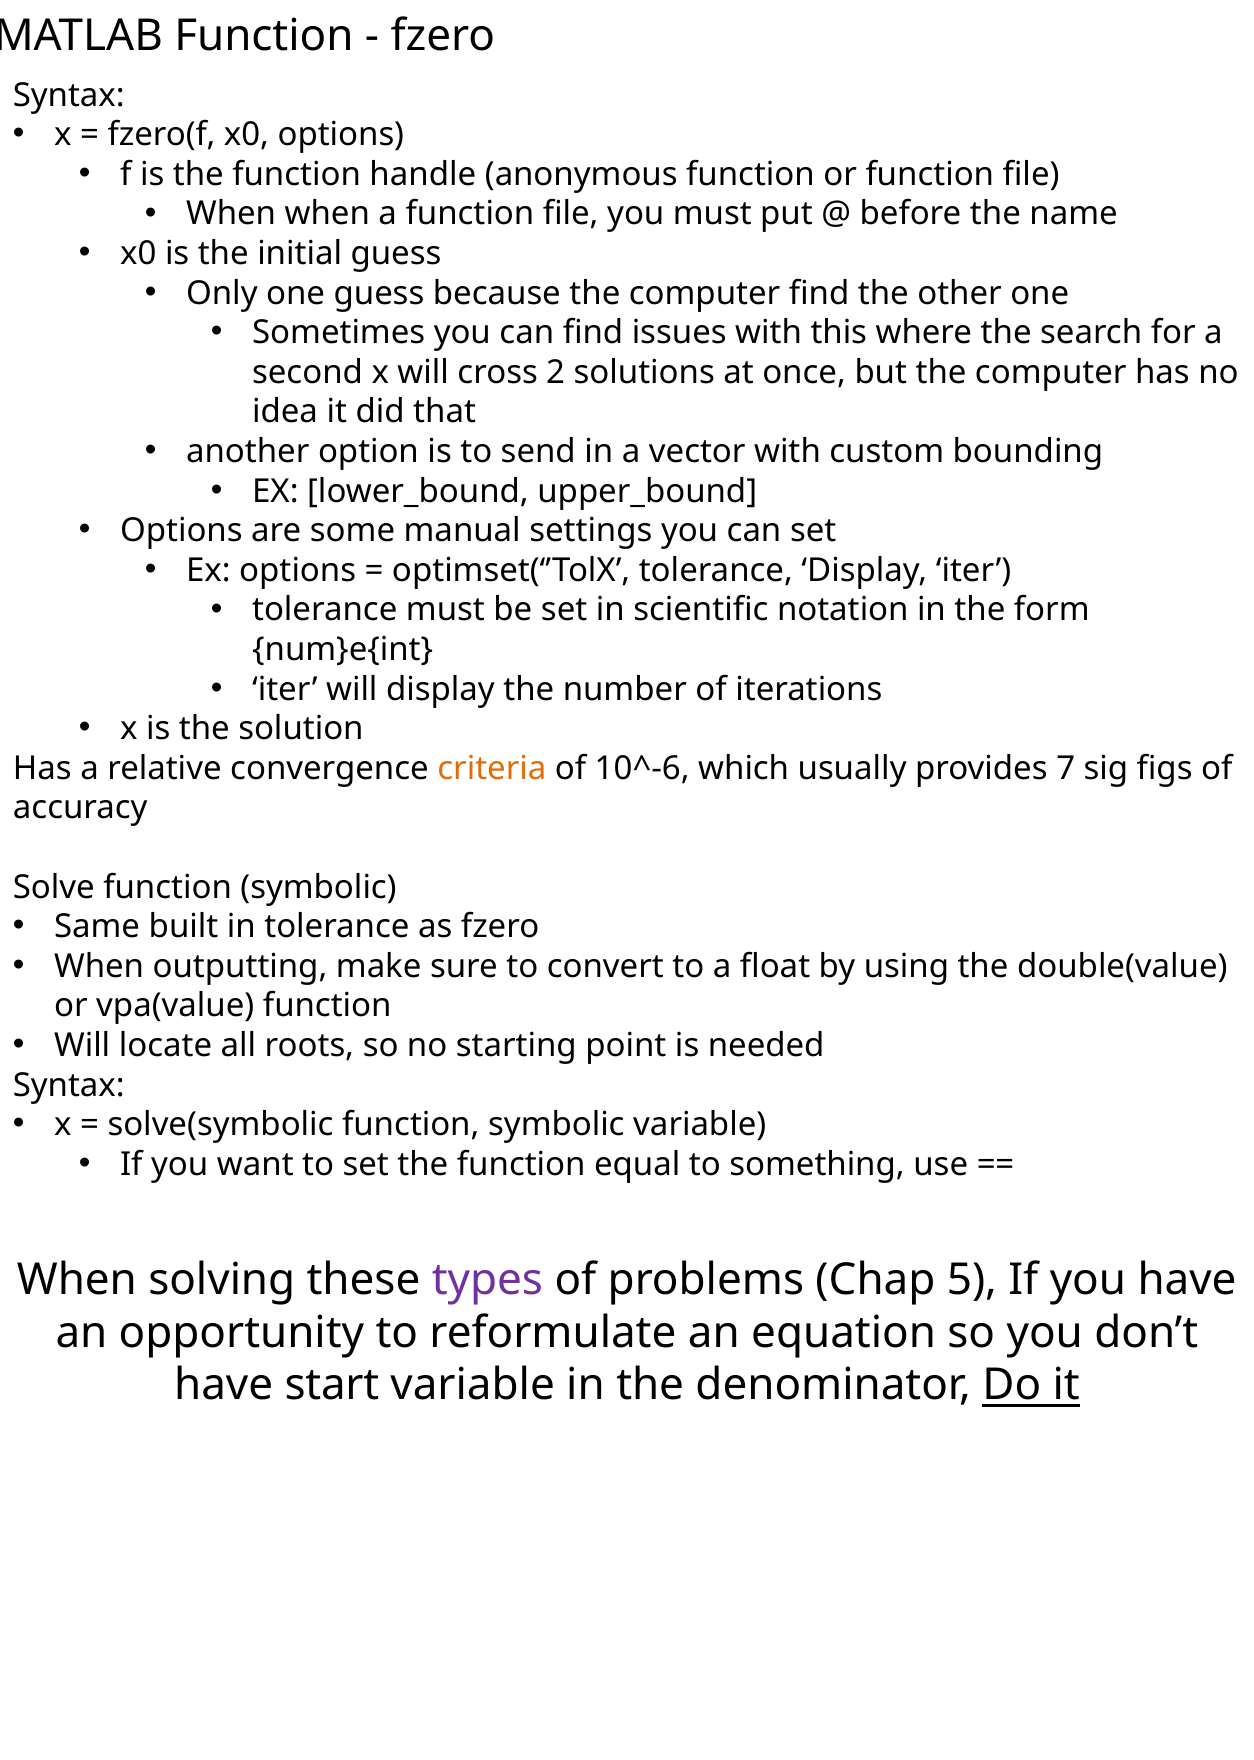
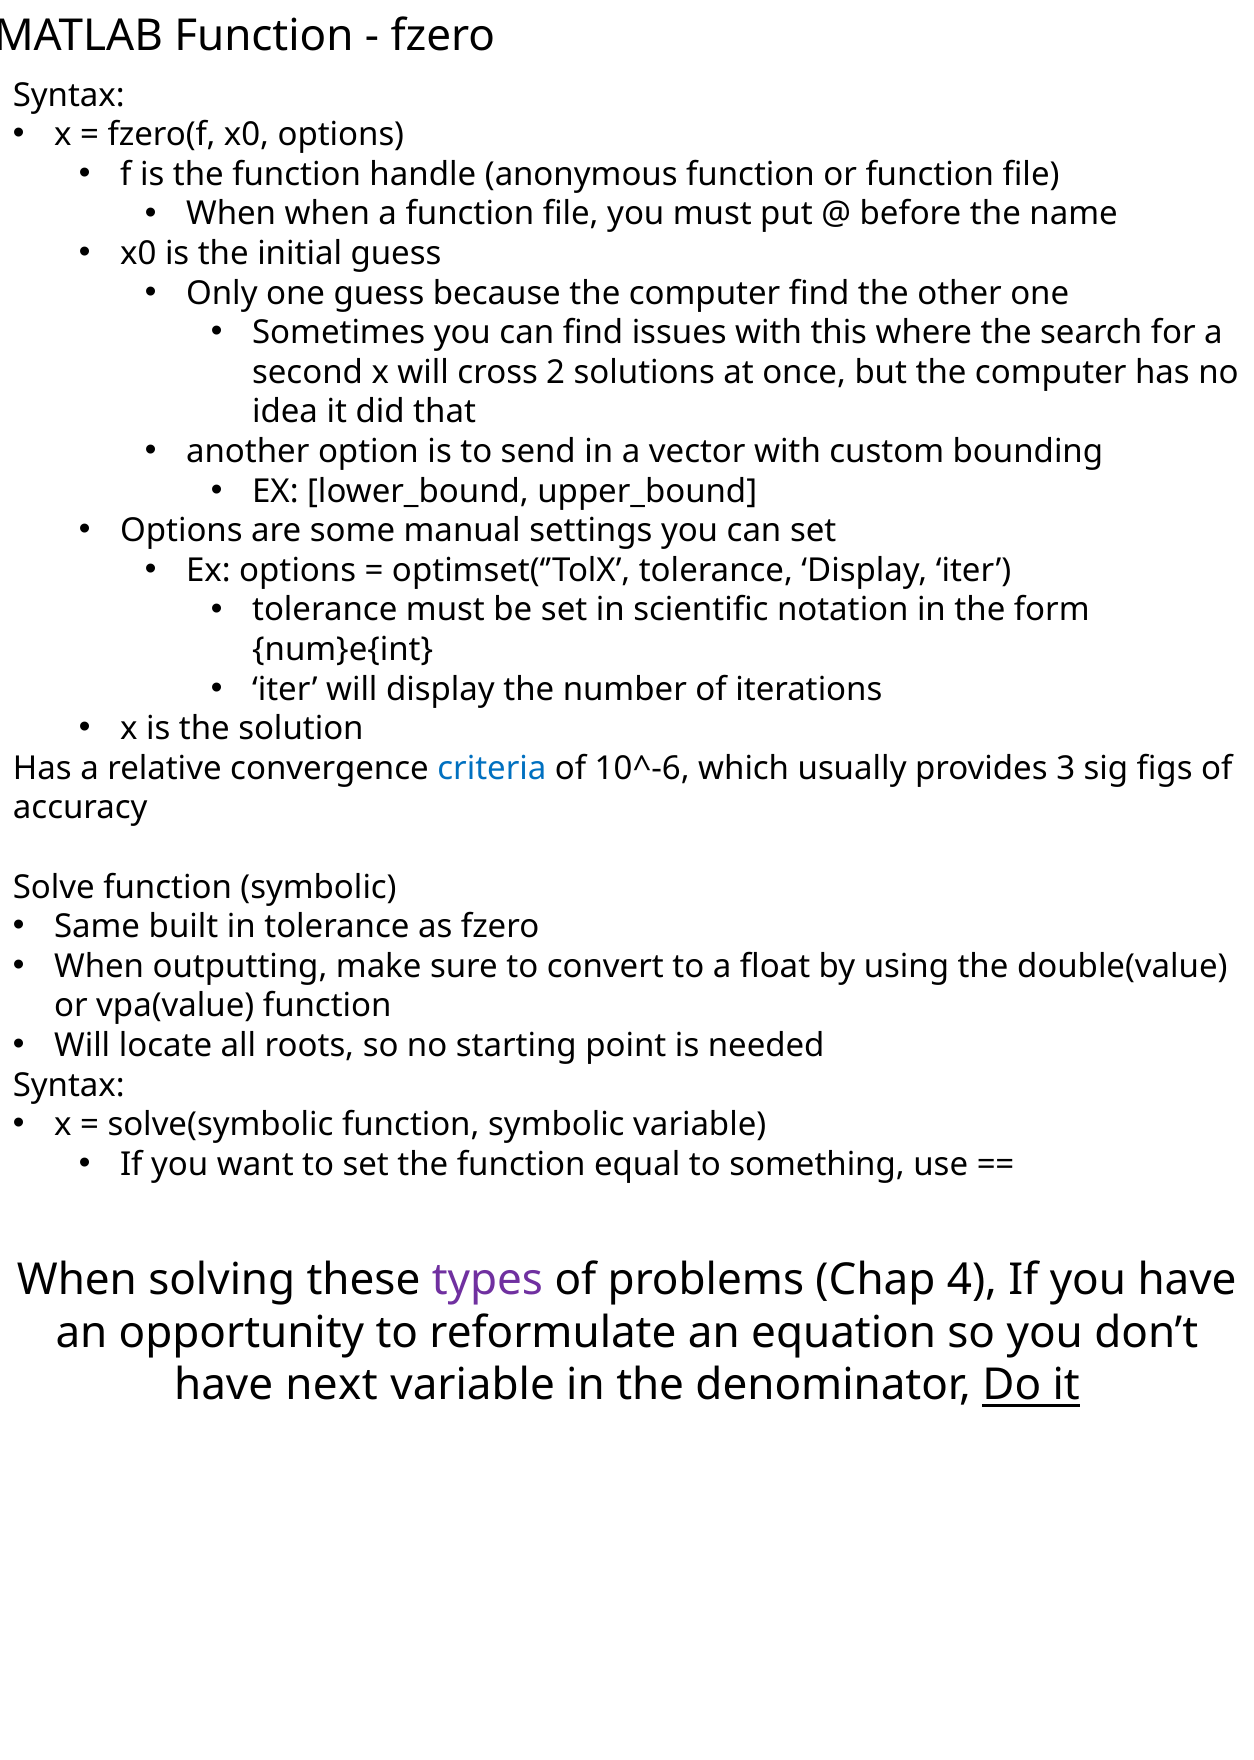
criteria colour: orange -> blue
7: 7 -> 3
5: 5 -> 4
start: start -> next
